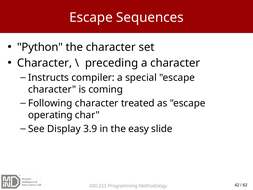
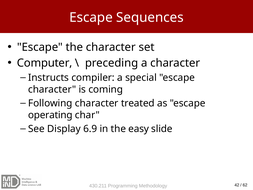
Python at (40, 47): Python -> Escape
Character at (45, 63): Character -> Computer
3.9: 3.9 -> 6.9
